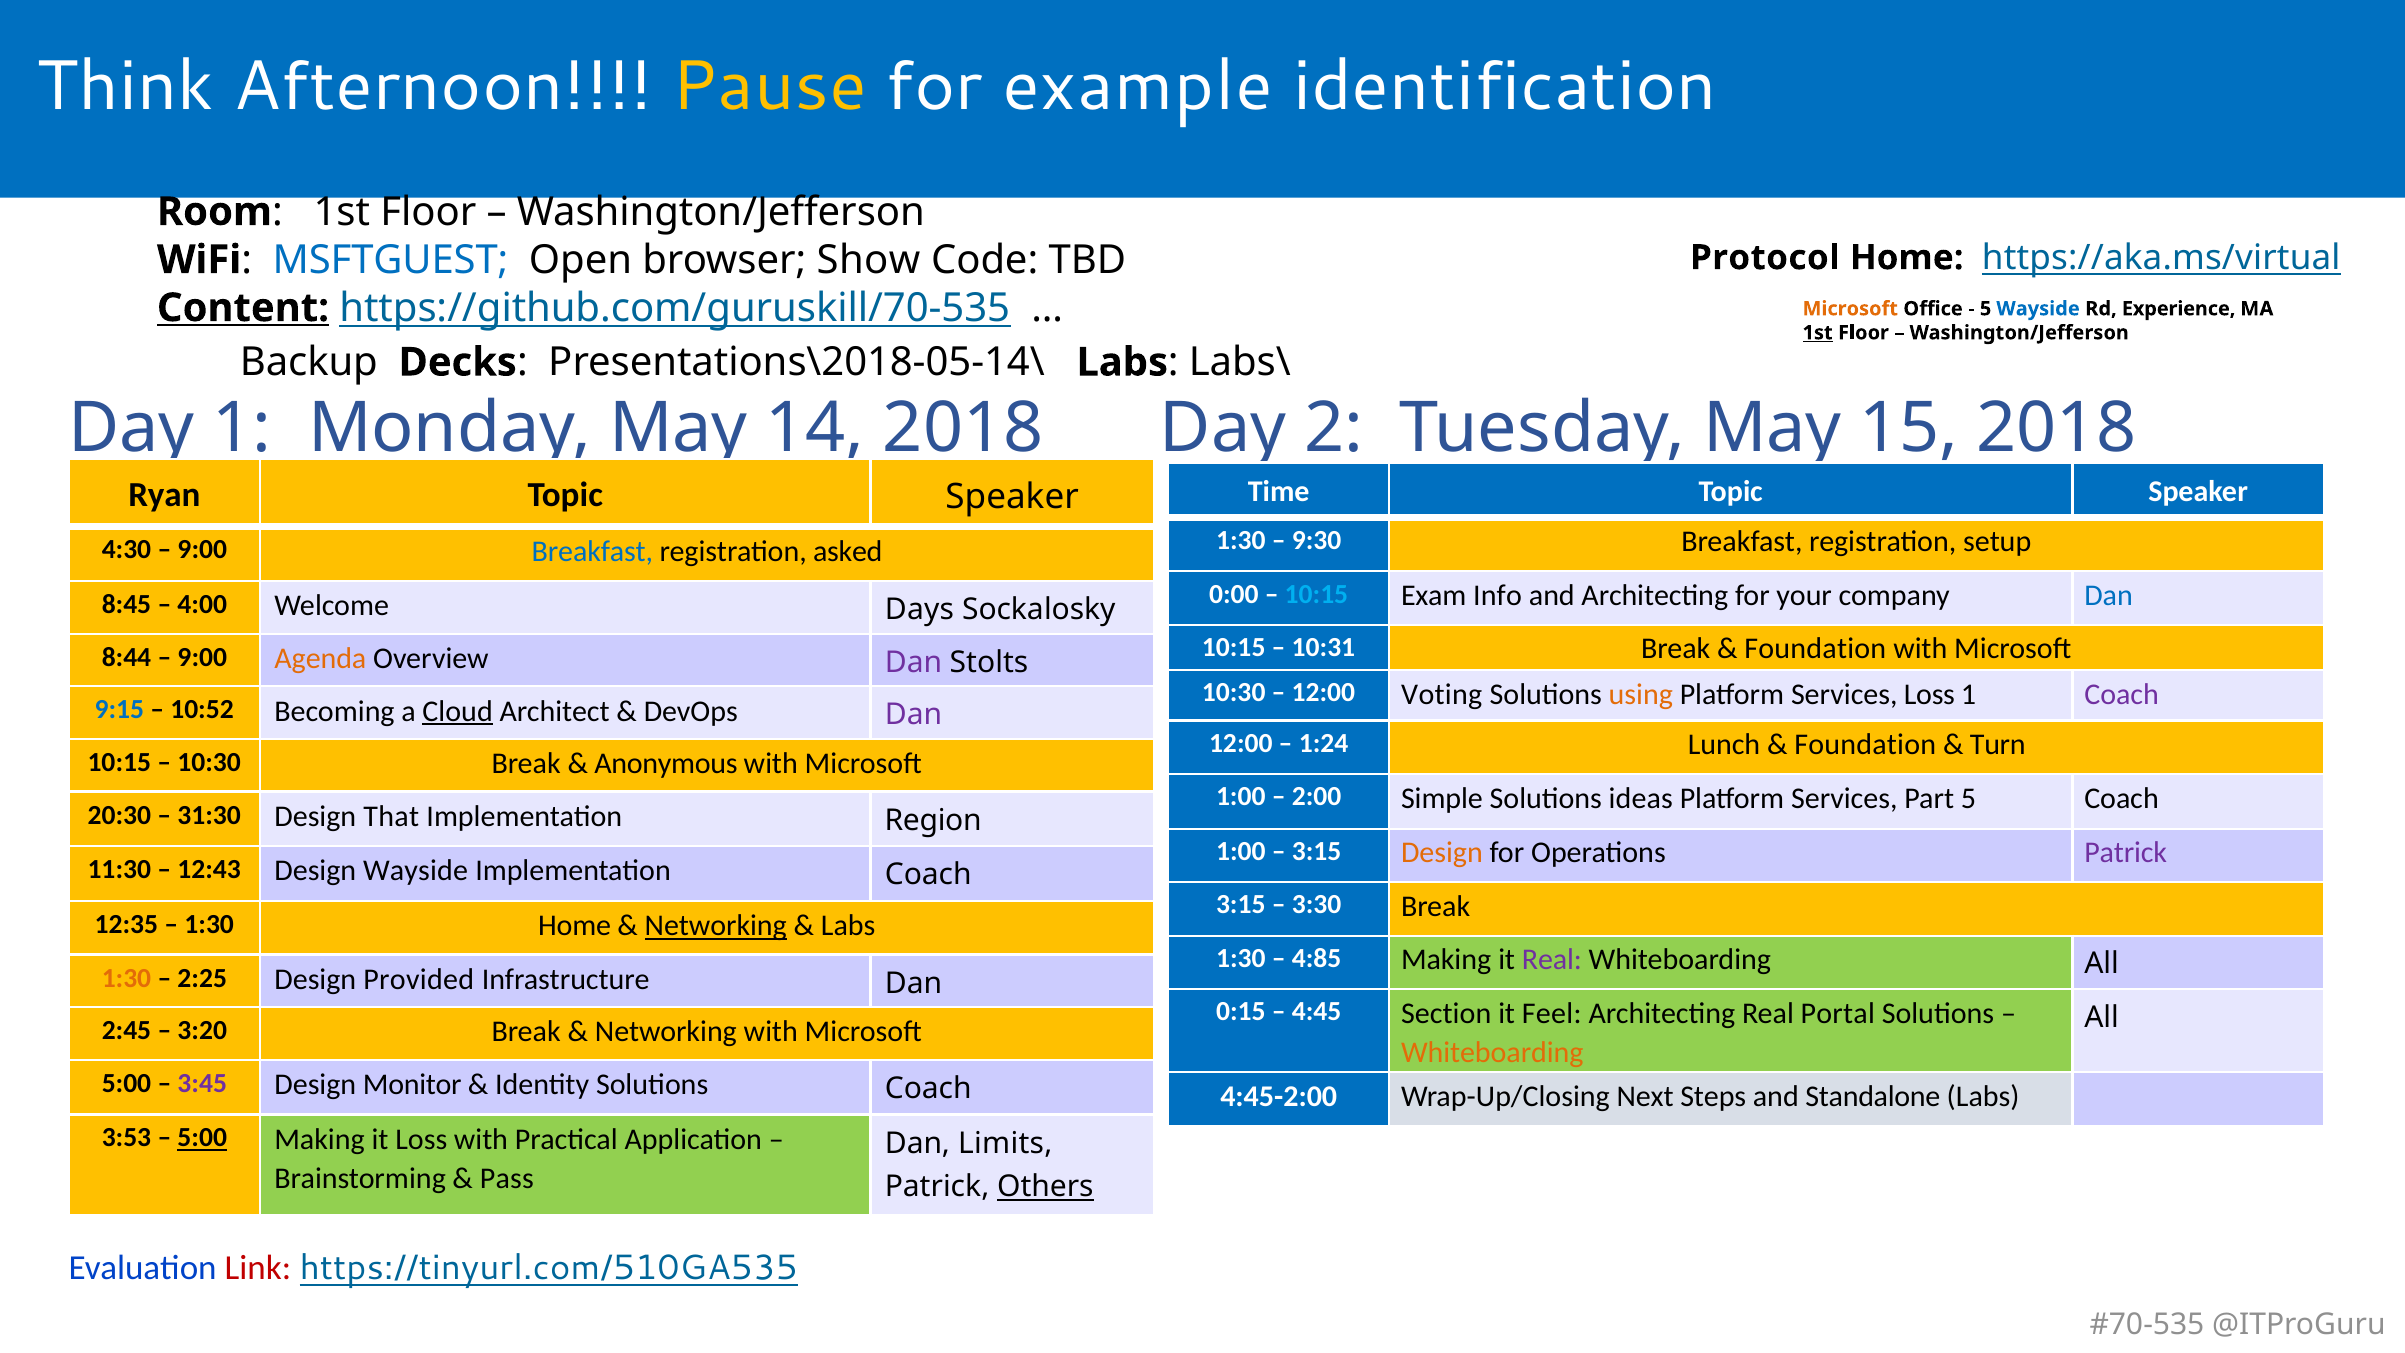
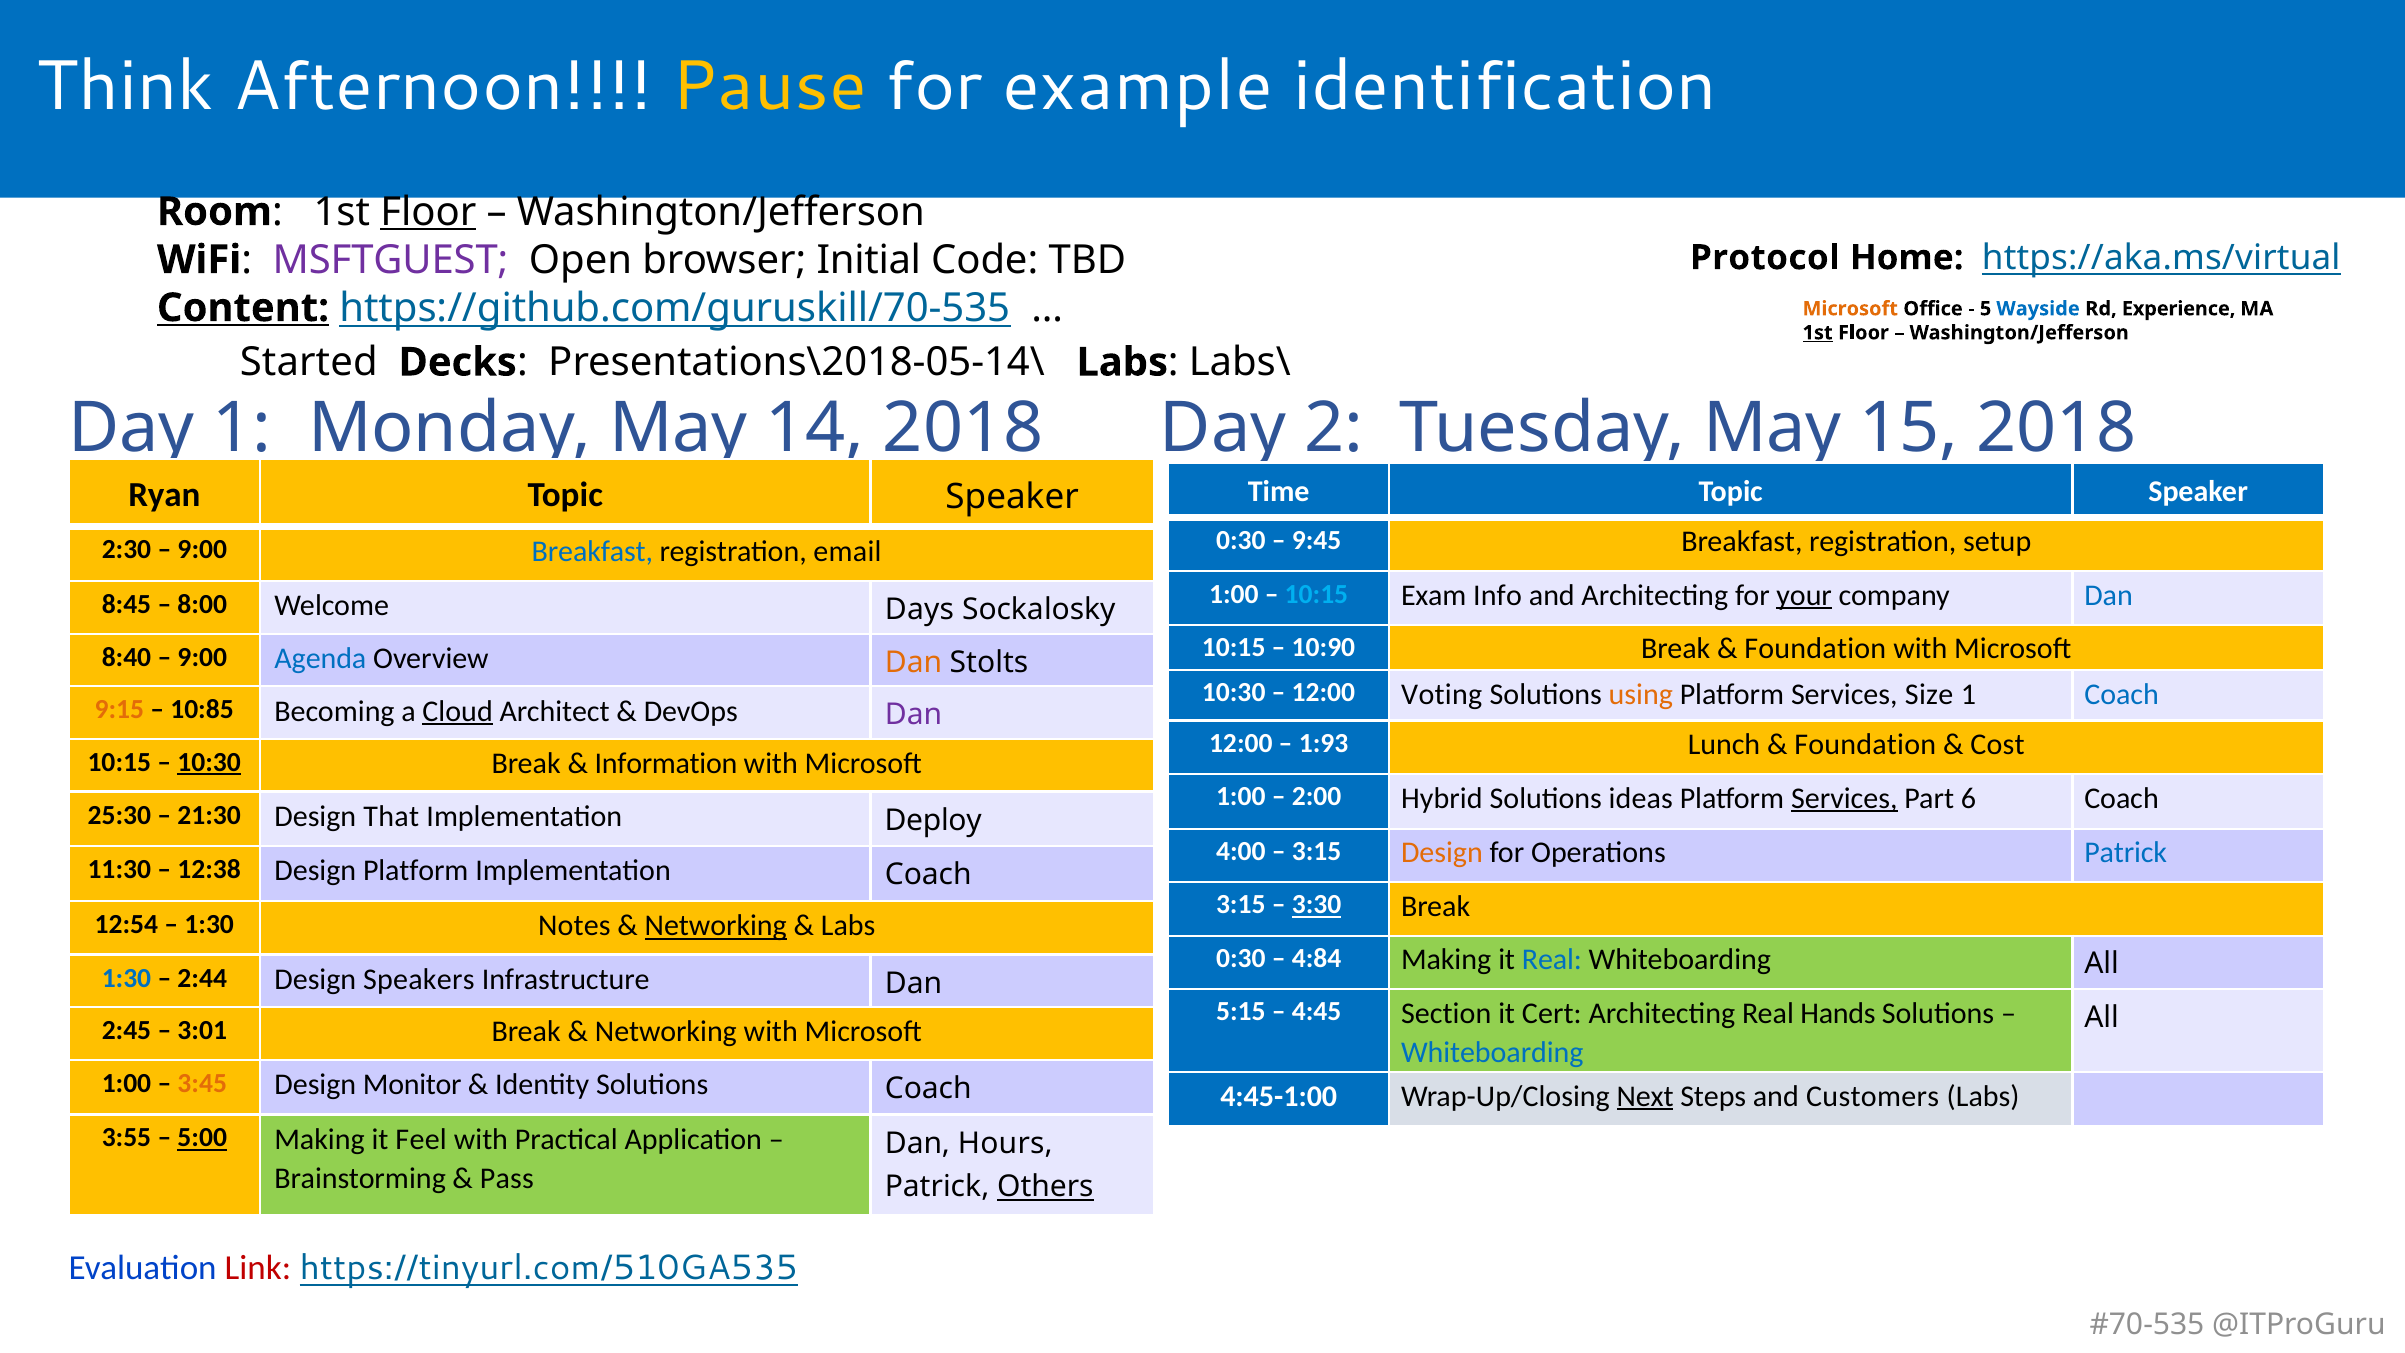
Floor at (428, 212) underline: none -> present
MSFTGUEST colour: blue -> purple
Show: Show -> Initial
Backup: Backup -> Started
1:30 at (1241, 540): 1:30 -> 0:30
9:30: 9:30 -> 9:45
4:30: 4:30 -> 2:30
asked: asked -> email
0:00 at (1234, 594): 0:00 -> 1:00
your underline: none -> present
4:00: 4:00 -> 8:00
10:31: 10:31 -> 10:90
8:44: 8:44 -> 8:40
Agenda colour: orange -> blue
Dan at (914, 662) colour: purple -> orange
Services Loss: Loss -> Size
Coach at (2122, 694) colour: purple -> blue
9:15 colour: blue -> orange
10:52: 10:52 -> 10:85
1:24: 1:24 -> 1:93
Turn: Turn -> Cost
10:30 at (209, 762) underline: none -> present
Anonymous: Anonymous -> Information
Simple: Simple -> Hybrid
Services at (1844, 798) underline: none -> present
Part 5: 5 -> 6
20:30: 20:30 -> 25:30
31:30: 31:30 -> 21:30
Region: Region -> Deploy
1:00 at (1241, 851): 1:00 -> 4:00
Patrick at (2126, 853) colour: purple -> blue
12:43: 12:43 -> 12:38
Design Wayside: Wayside -> Platform
3:30 underline: none -> present
12:35: 12:35 -> 12:54
1:30 Home: Home -> Notes
1:30 at (1241, 958): 1:30 -> 0:30
4:85: 4:85 -> 4:84
Real at (1552, 960) colour: purple -> blue
1:30 at (126, 978) colour: orange -> blue
2:25: 2:25 -> 2:44
Provided: Provided -> Speakers
0:15: 0:15 -> 5:15
Feel: Feel -> Cert
Portal: Portal -> Hands
3:20: 3:20 -> 3:01
Whiteboarding at (1492, 1052) colour: orange -> blue
5:00 at (126, 1083): 5:00 -> 1:00
3:45 colour: purple -> orange
4:45-2:00: 4:45-2:00 -> 4:45-1:00
Next underline: none -> present
Standalone: Standalone -> Customers
3:53: 3:53 -> 3:55
it Loss: Loss -> Feel
Limits: Limits -> Hours
